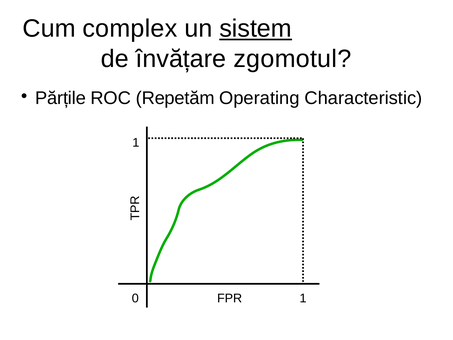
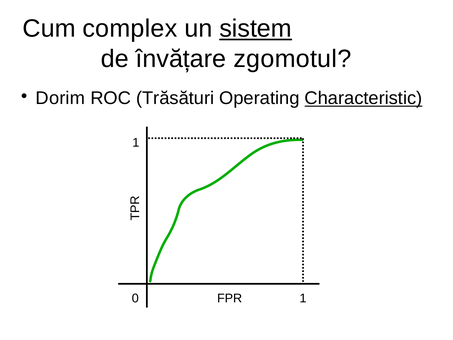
Părțile: Părțile -> Dorim
Repetăm: Repetăm -> Trăsături
Characteristic underline: none -> present
